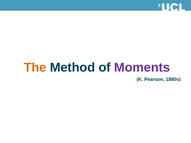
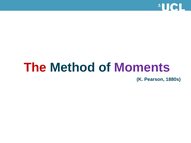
The colour: orange -> red
